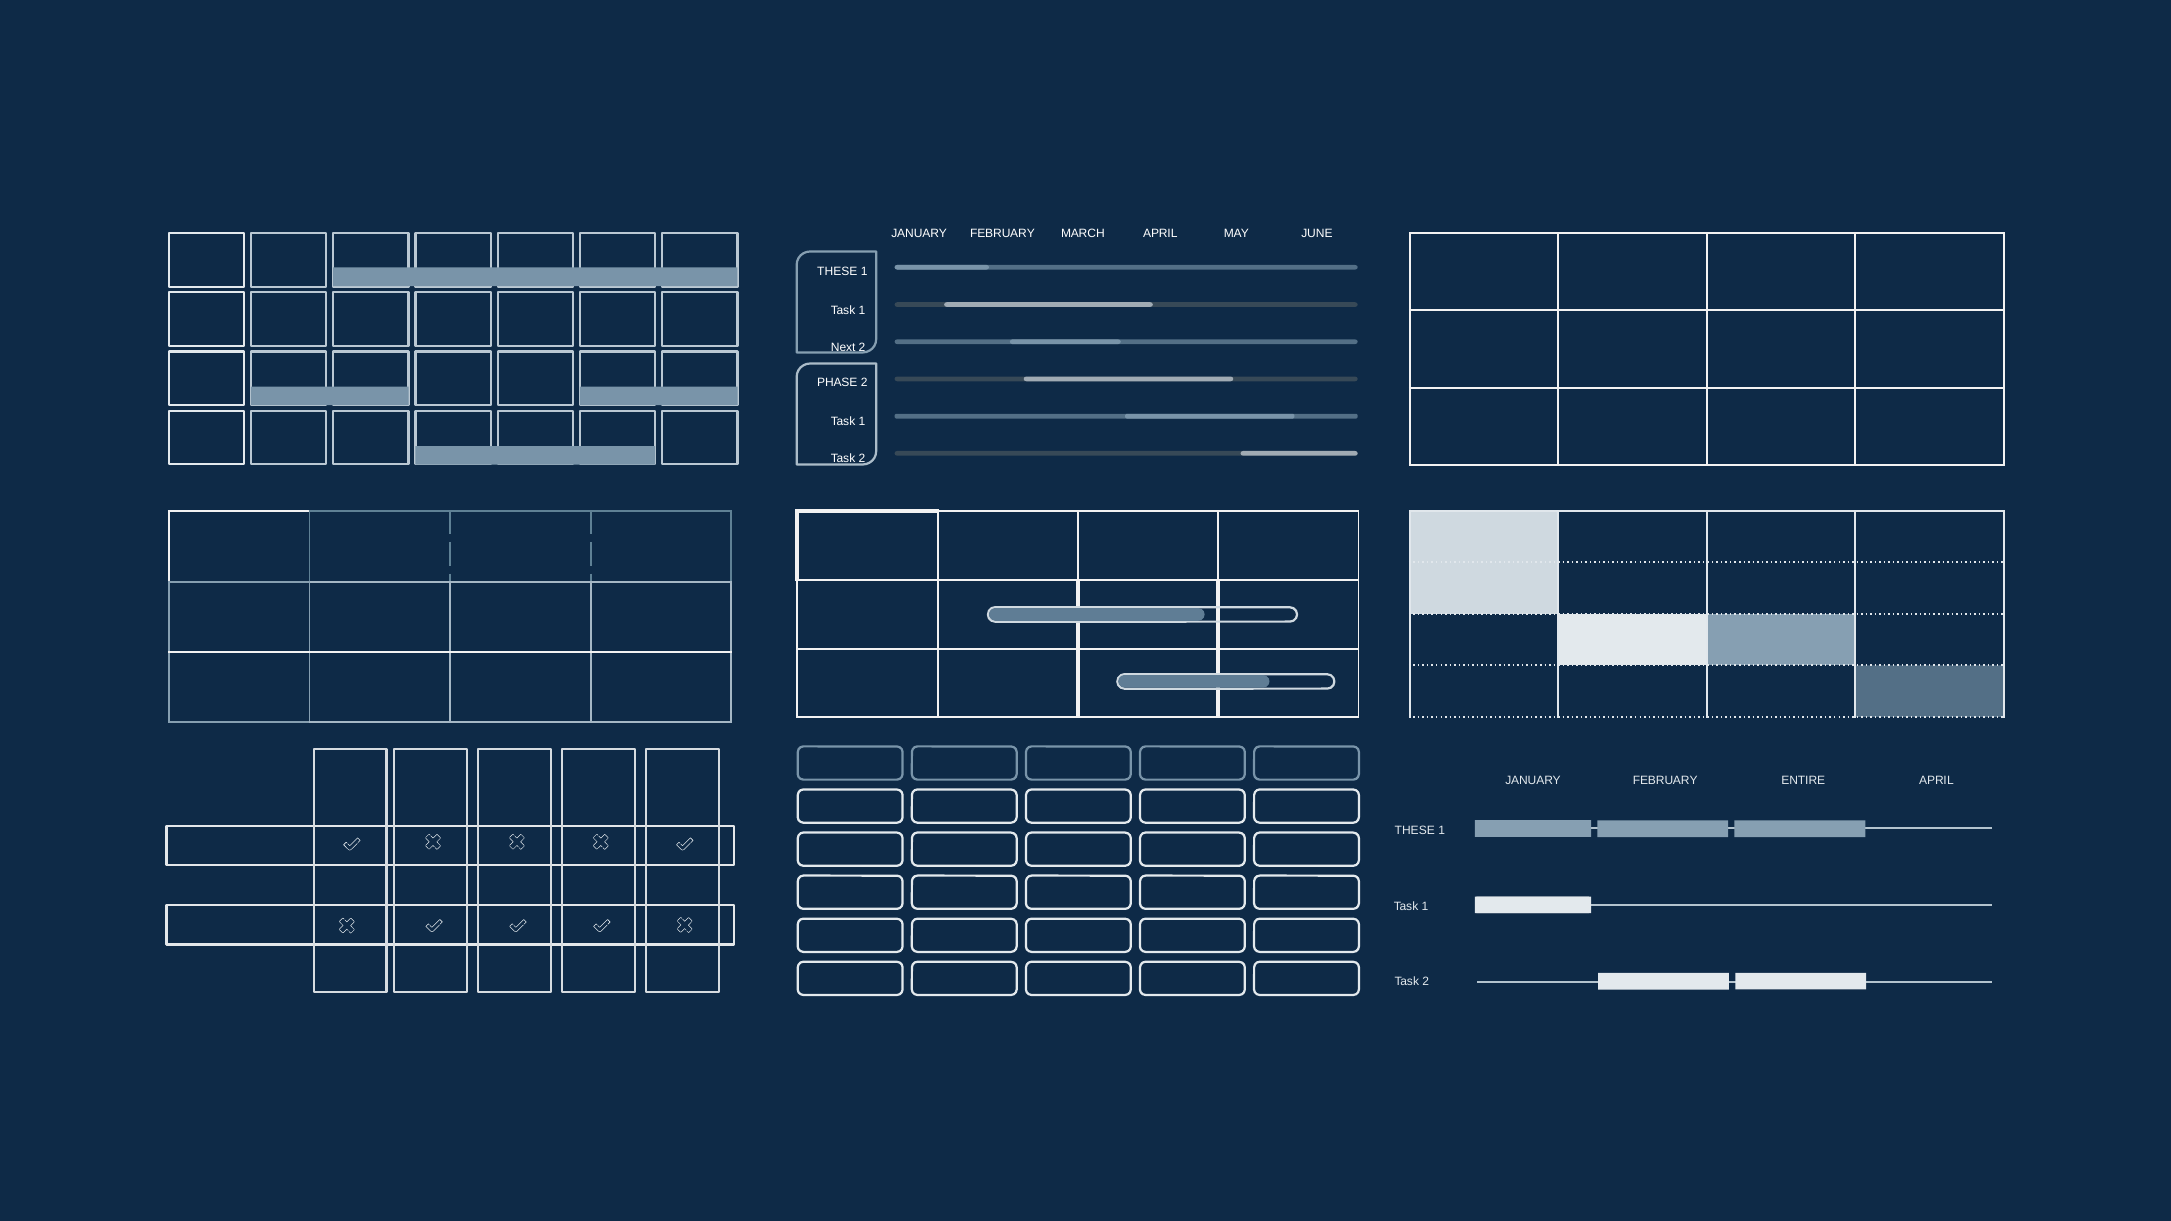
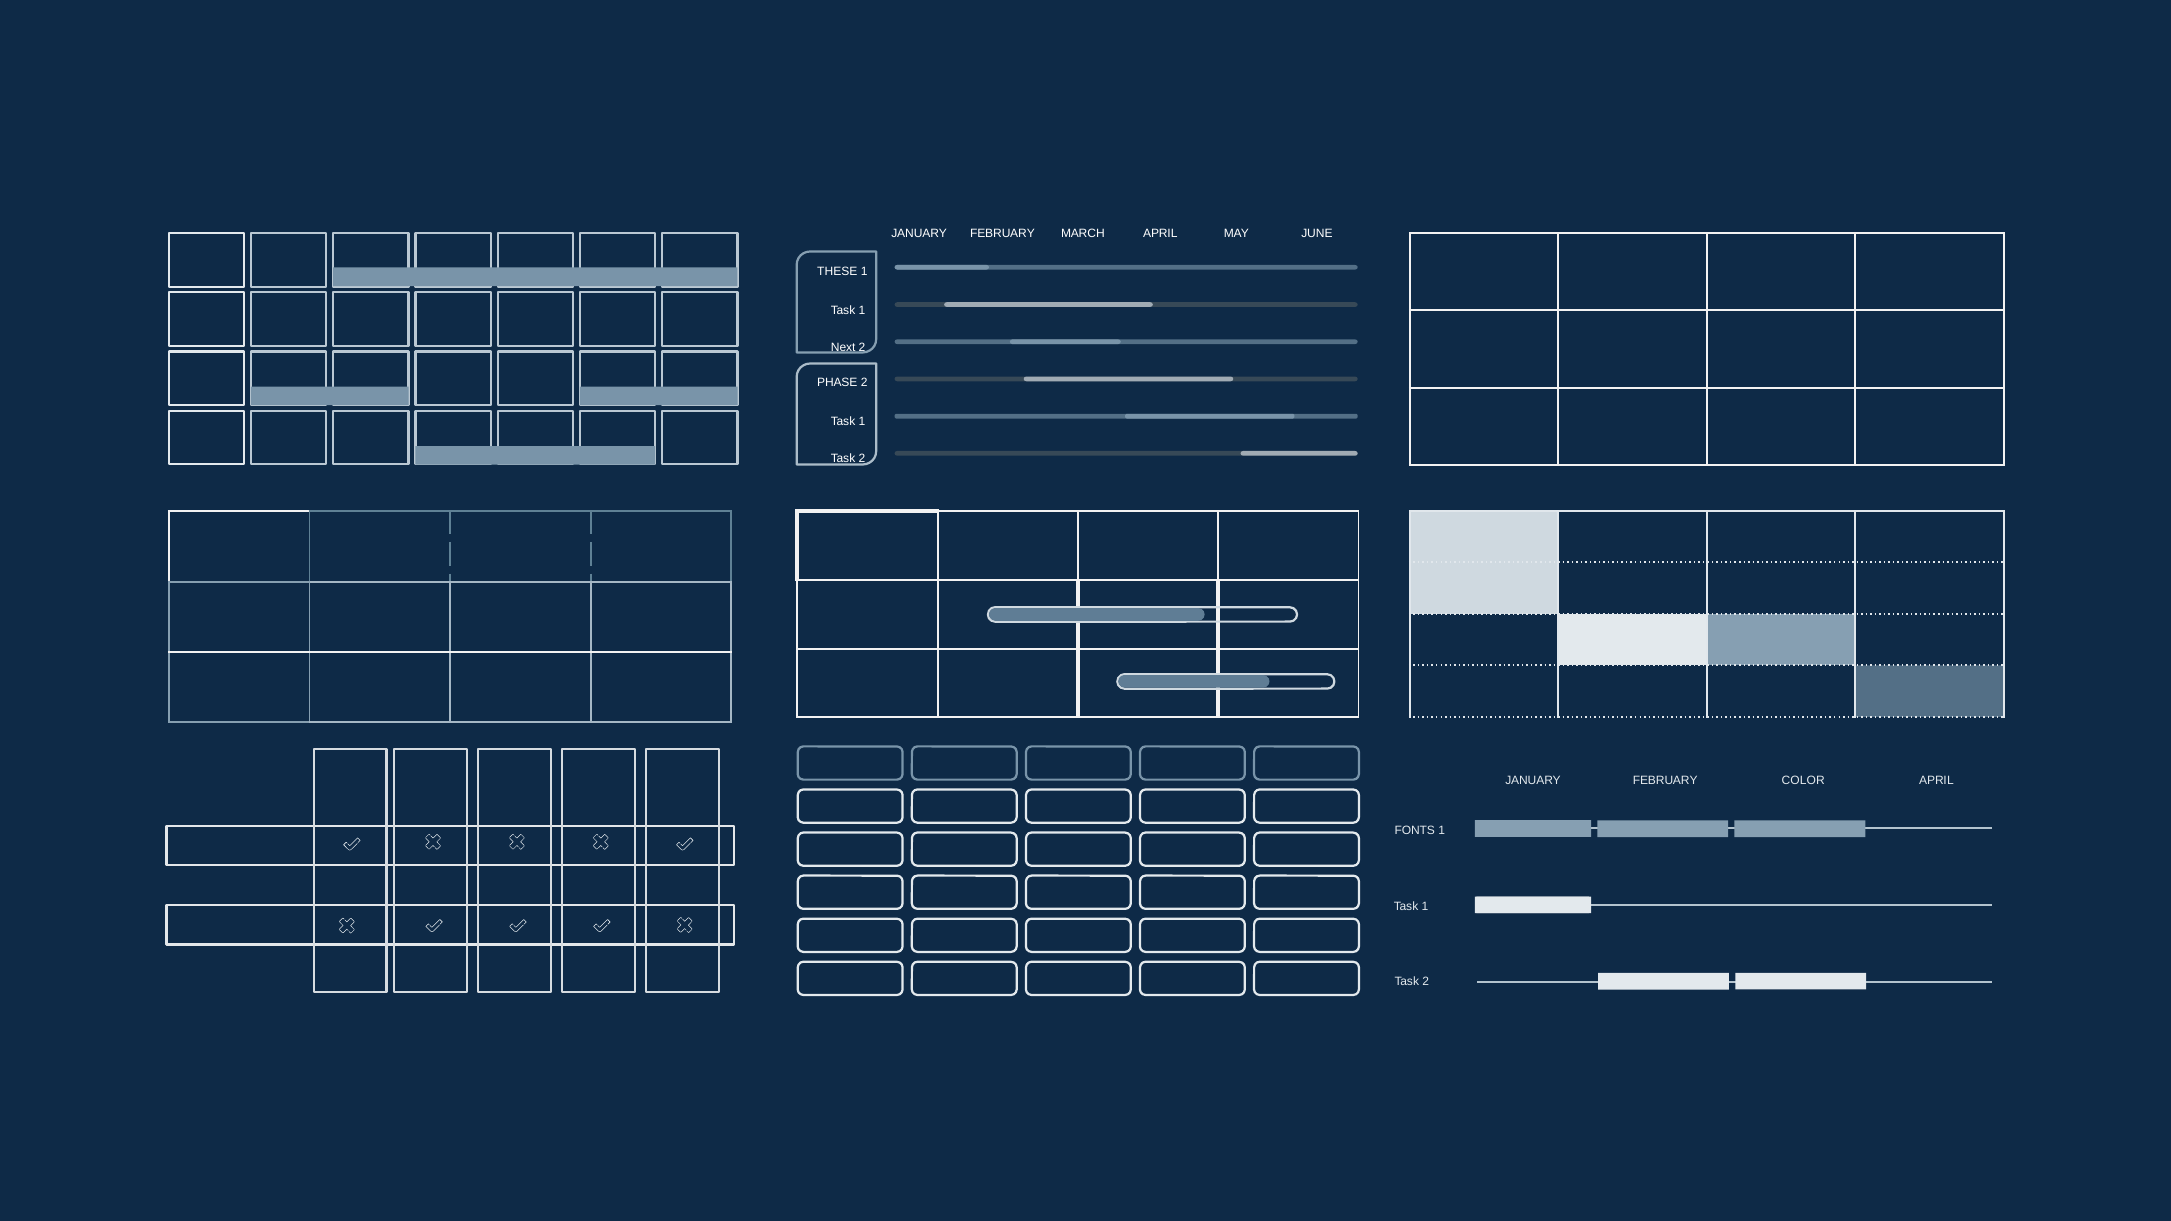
ENTIRE: ENTIRE -> COLOR
THESE at (1415, 831): THESE -> FONTS
